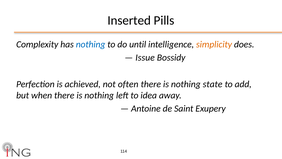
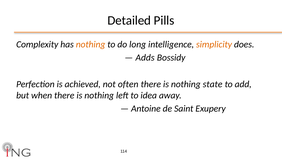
Inserted: Inserted -> Detailed
nothing at (91, 44) colour: blue -> orange
until: until -> long
Issue: Issue -> Adds
